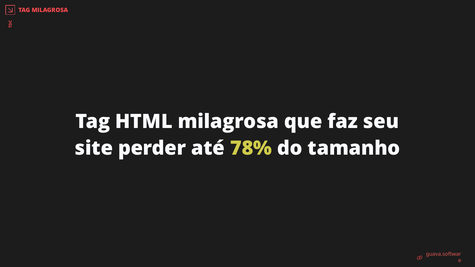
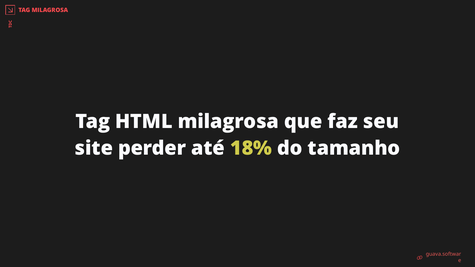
78%: 78% -> 18%
